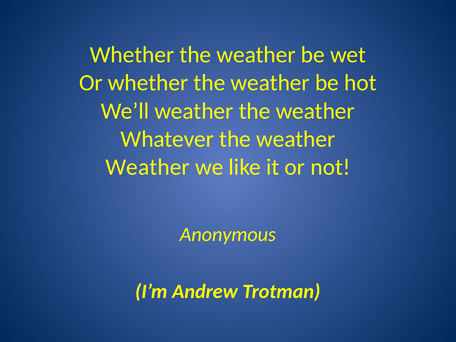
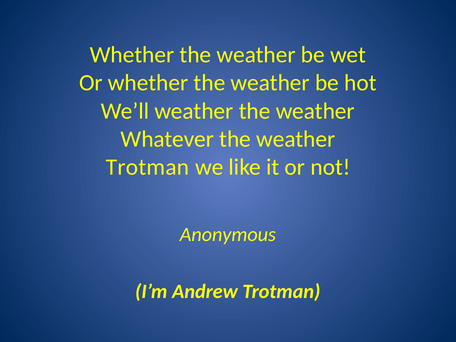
Weather at (148, 167): Weather -> Trotman
